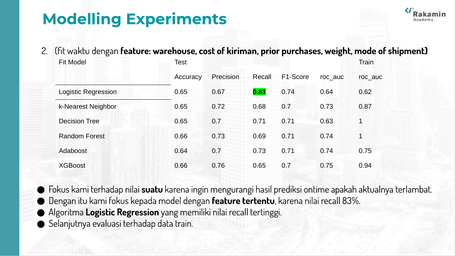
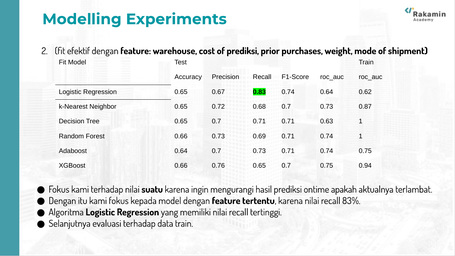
waktu: waktu -> efektif
of kiriman: kiriman -> prediksi
